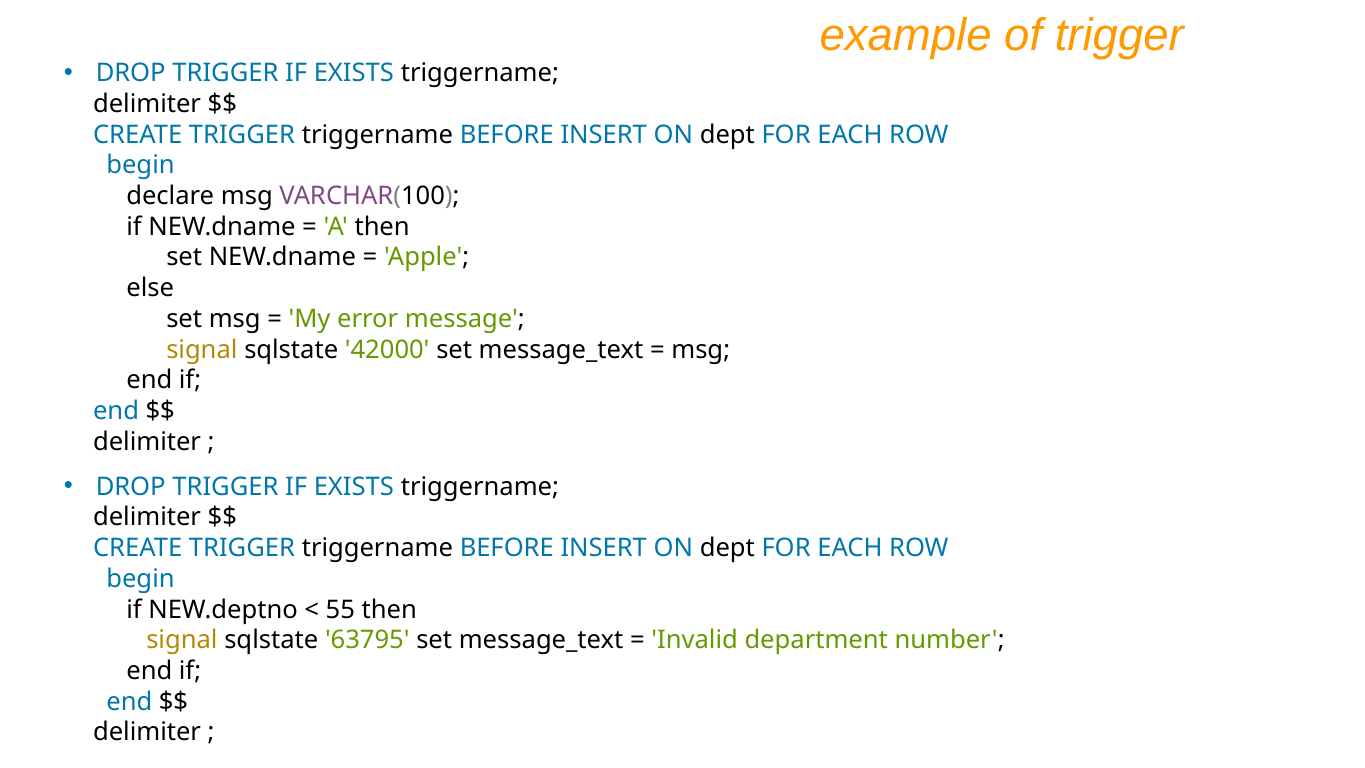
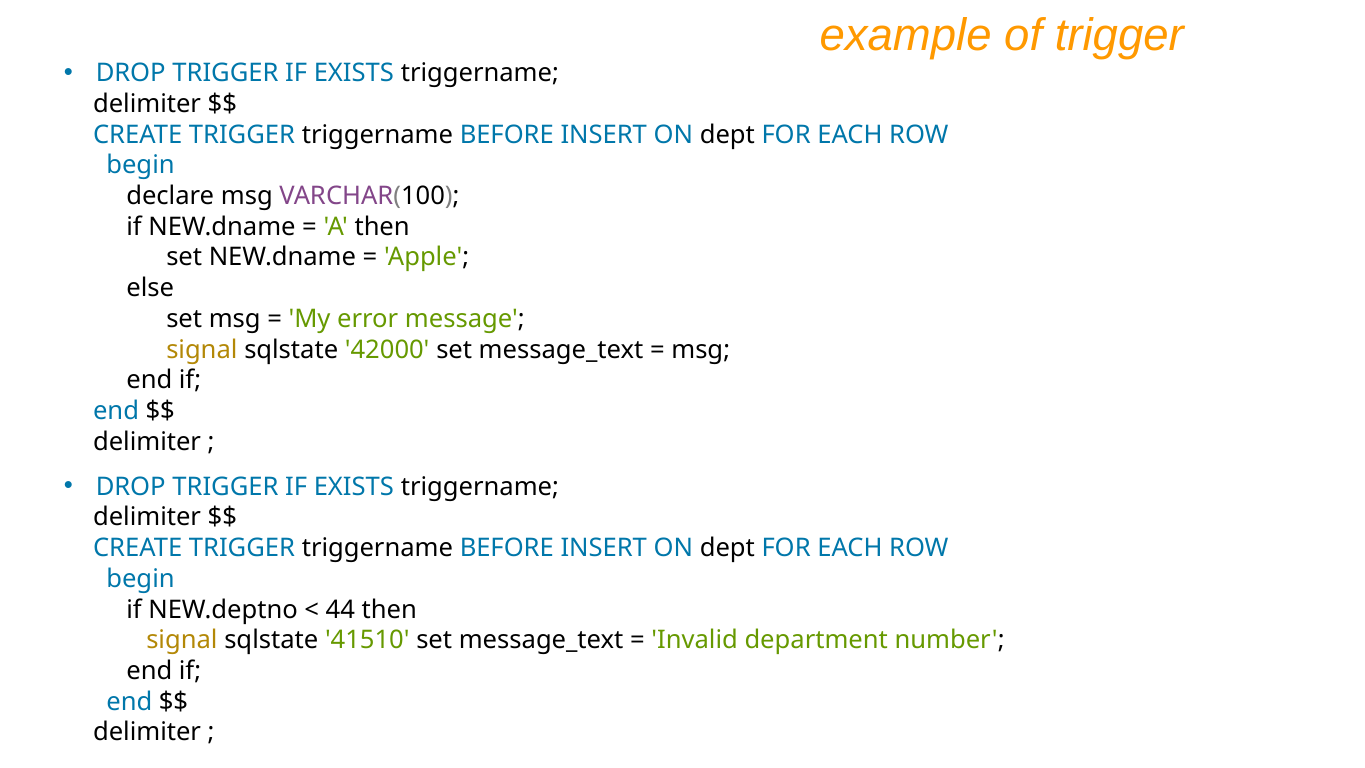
55: 55 -> 44
63795: 63795 -> 41510
